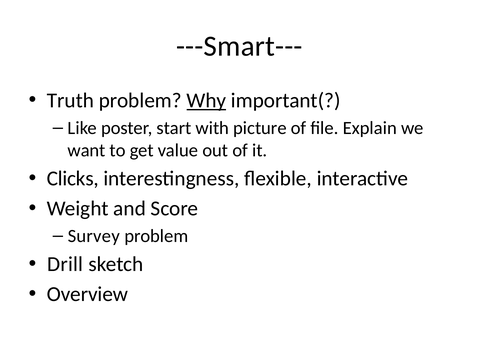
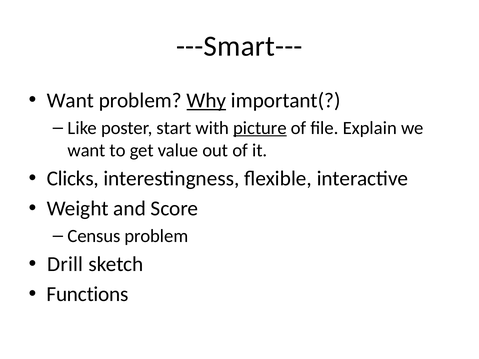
Truth at (70, 100): Truth -> Want
picture underline: none -> present
Survey: Survey -> Census
Overview: Overview -> Functions
